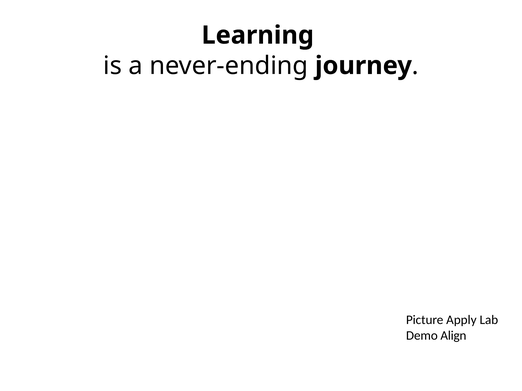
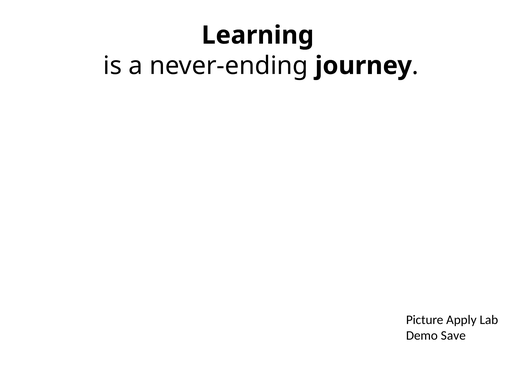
Align: Align -> Save
